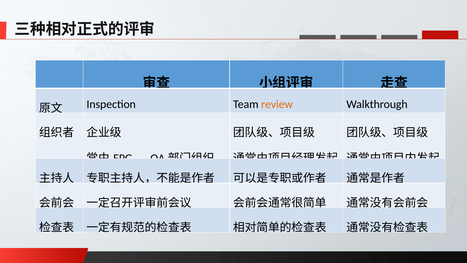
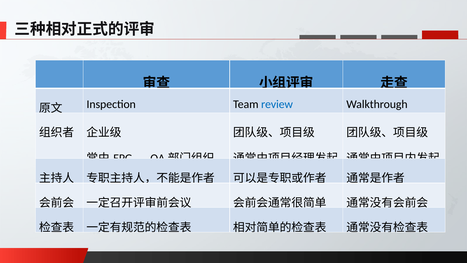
review colour: orange -> blue
